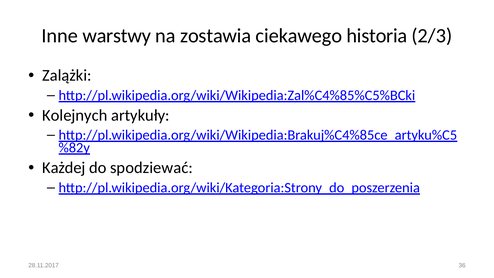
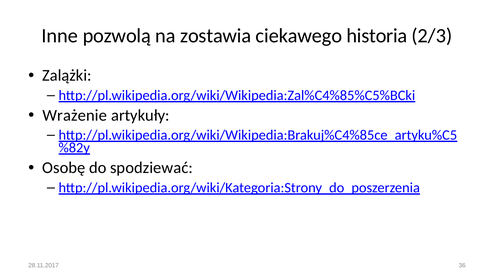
warstwy: warstwy -> pozwolą
Kolejnych: Kolejnych -> Wrażenie
Każdej: Każdej -> Osobę
